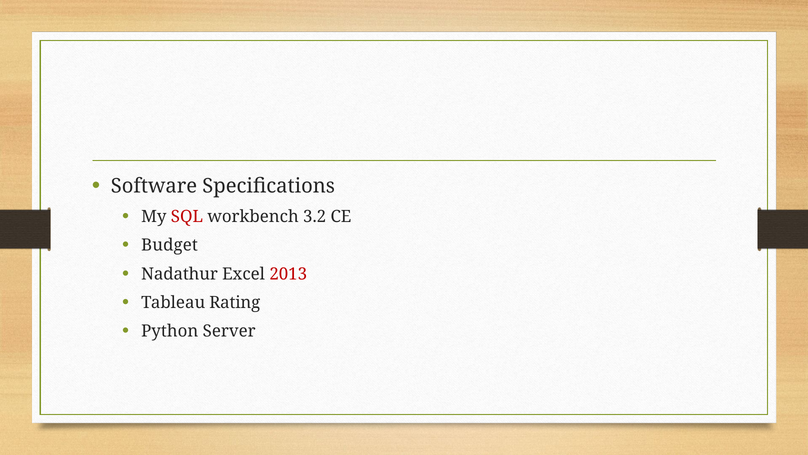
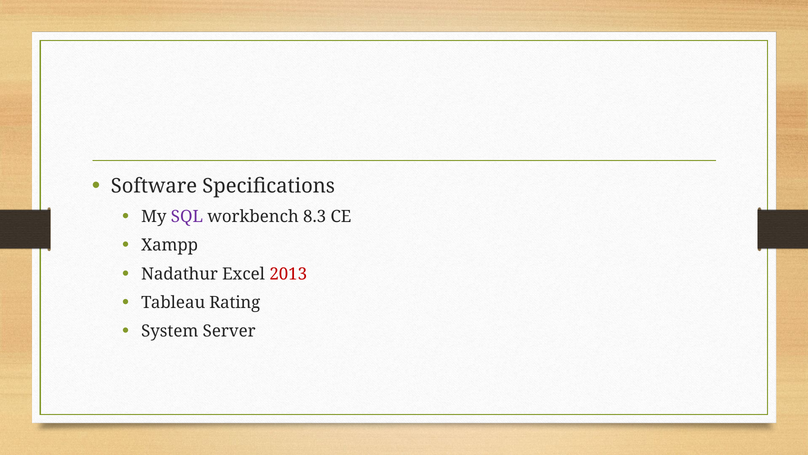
SQL colour: red -> purple
3.2: 3.2 -> 8.3
Budget: Budget -> Xampp
Python: Python -> System
